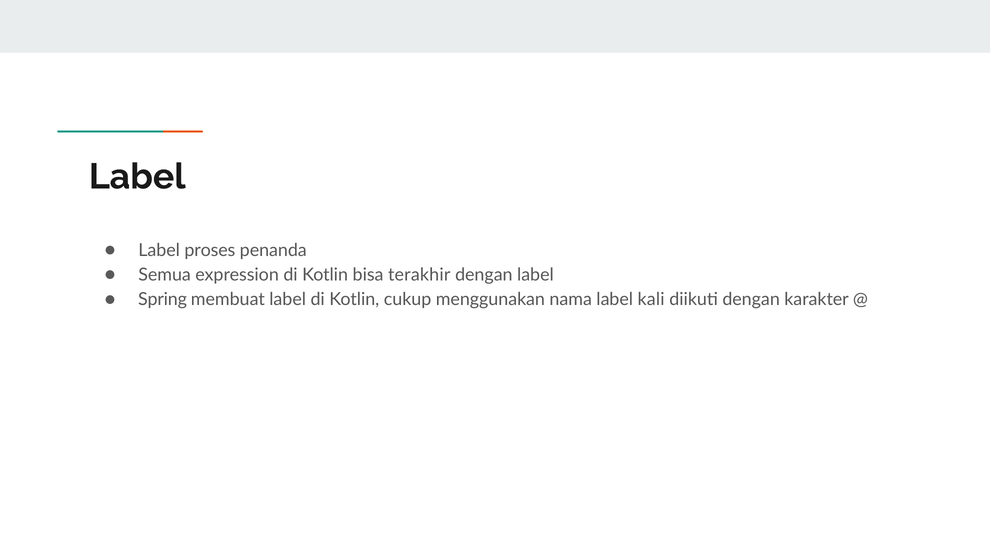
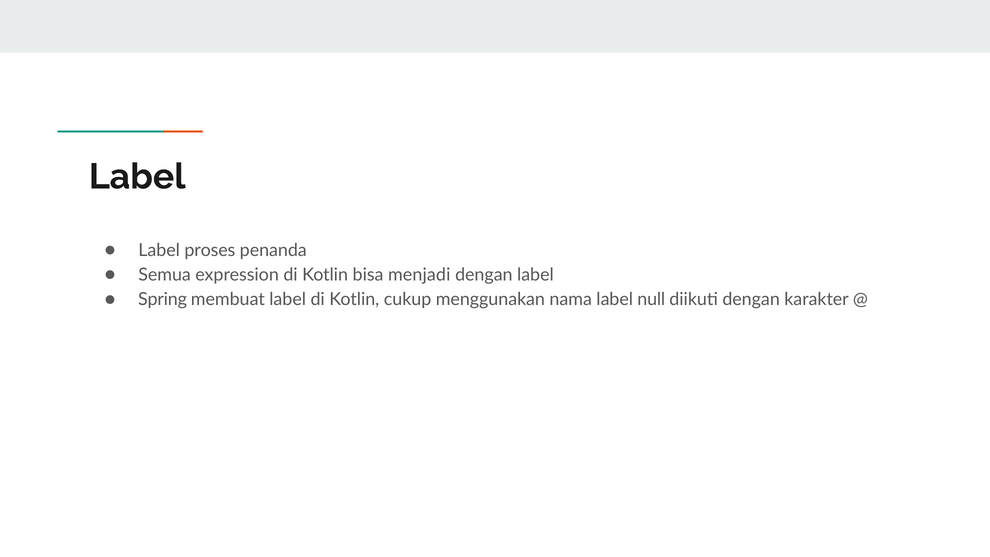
terakhir: terakhir -> menjadi
kali: kali -> null
